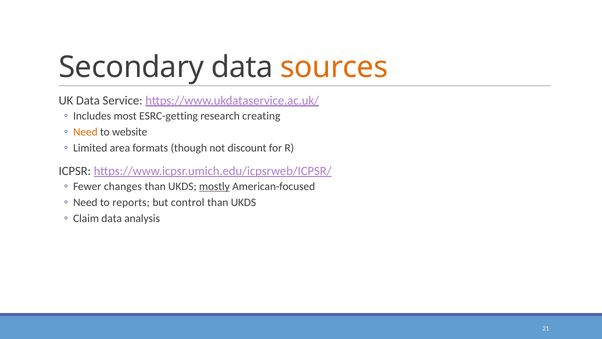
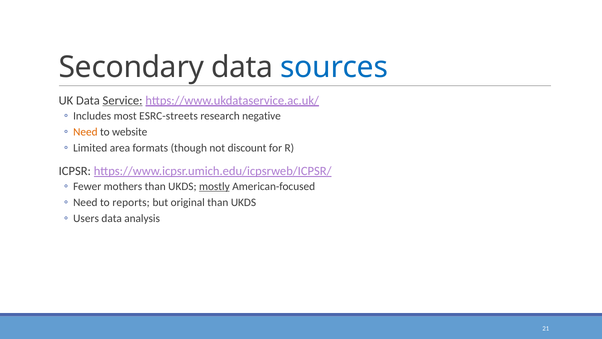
sources colour: orange -> blue
Service underline: none -> present
ESRC-getting: ESRC-getting -> ESRC-streets
creating: creating -> negative
changes: changes -> mothers
control: control -> original
Claim: Claim -> Users
